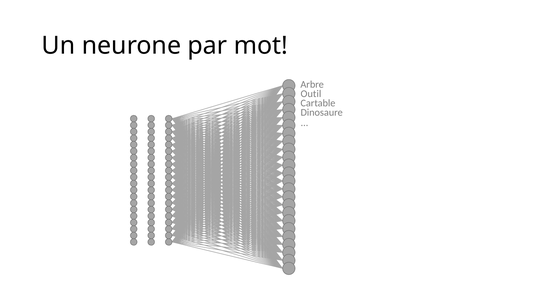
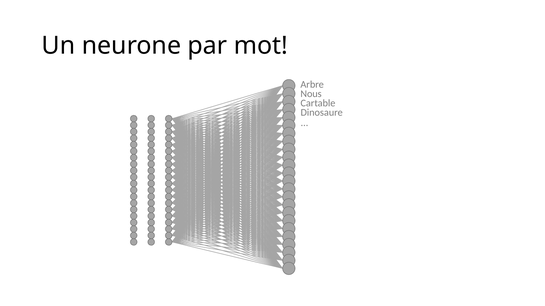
Outil: Outil -> Nous
